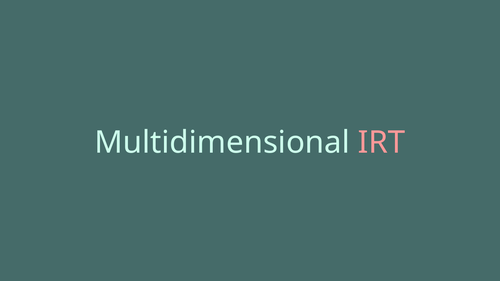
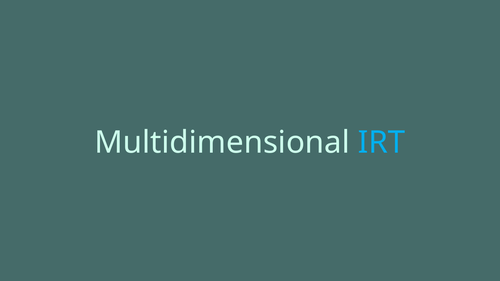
IRT colour: pink -> light blue
